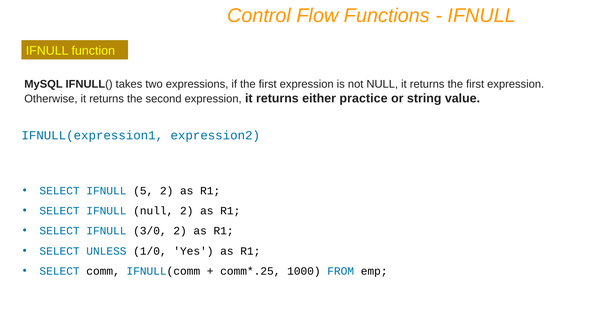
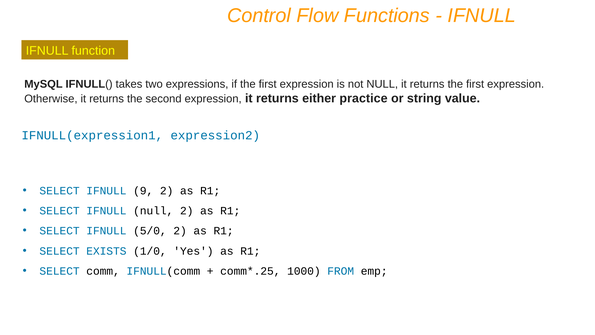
5: 5 -> 9
3/0: 3/0 -> 5/0
UNLESS: UNLESS -> EXISTS
